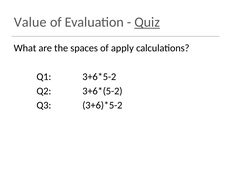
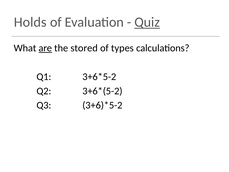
Value: Value -> Holds
are underline: none -> present
spaces: spaces -> stored
apply: apply -> types
